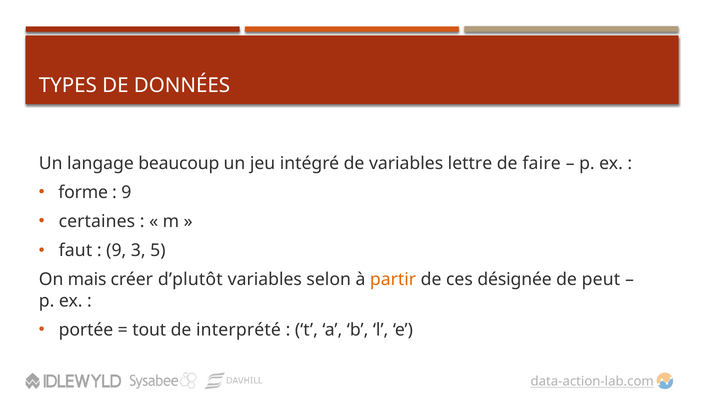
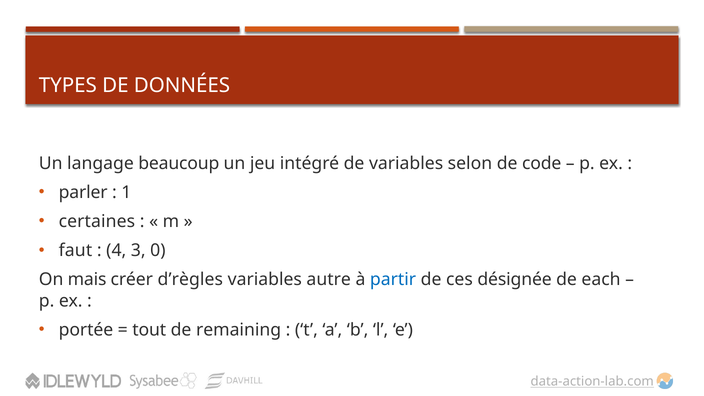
lettre: lettre -> selon
faire: faire -> code
forme: forme -> parler
9 at (126, 193): 9 -> 1
9 at (116, 251): 9 -> 4
5: 5 -> 0
d’plutôt: d’plutôt -> d’règles
selon: selon -> autre
partir colour: orange -> blue
peut: peut -> each
interprété: interprété -> remaining
